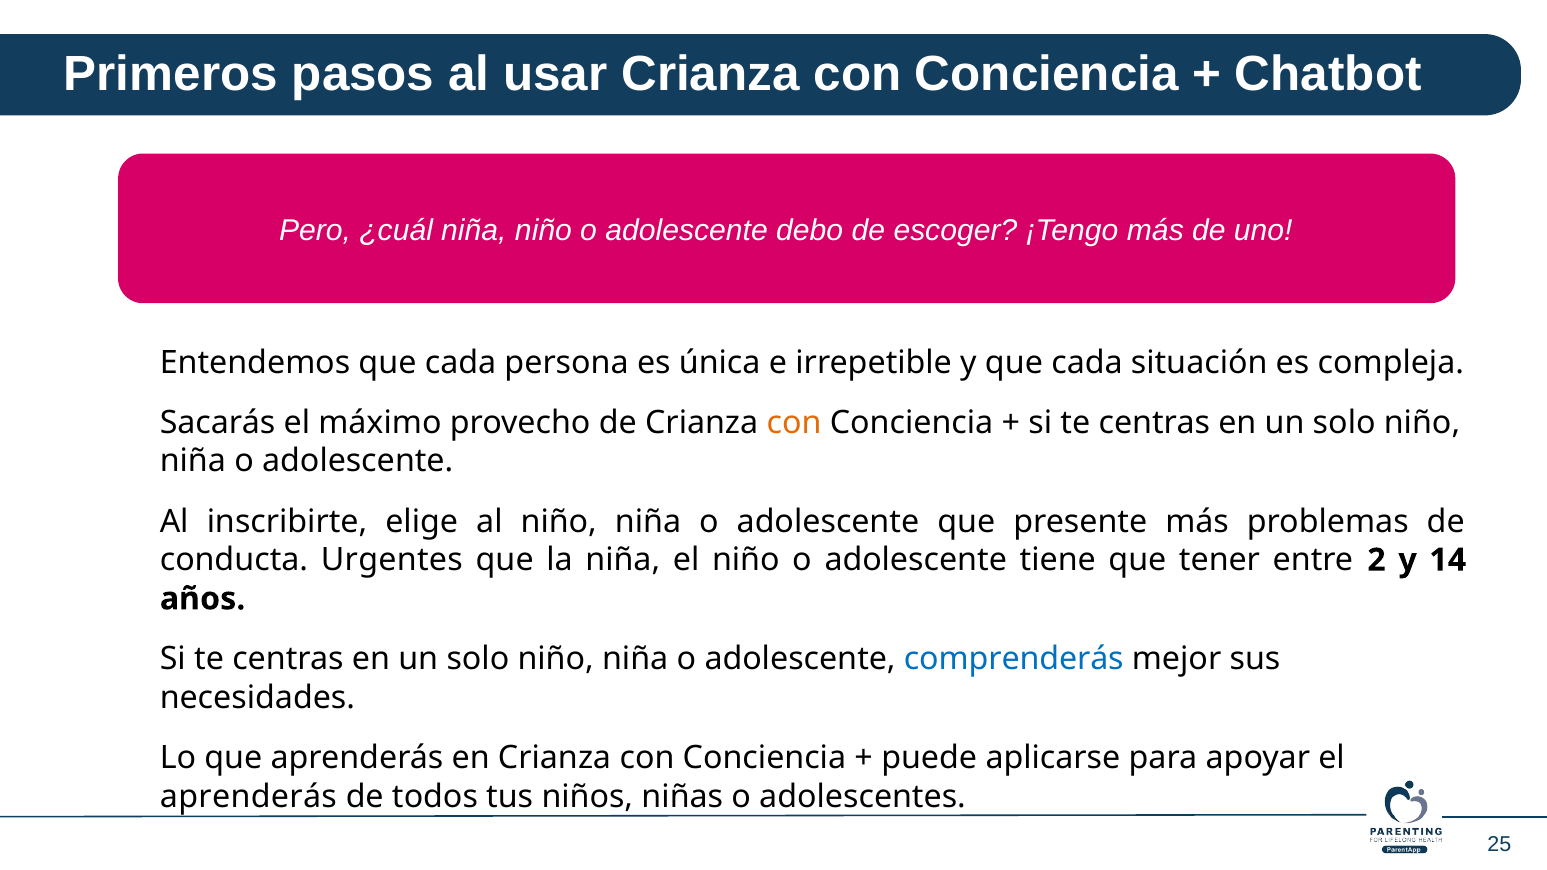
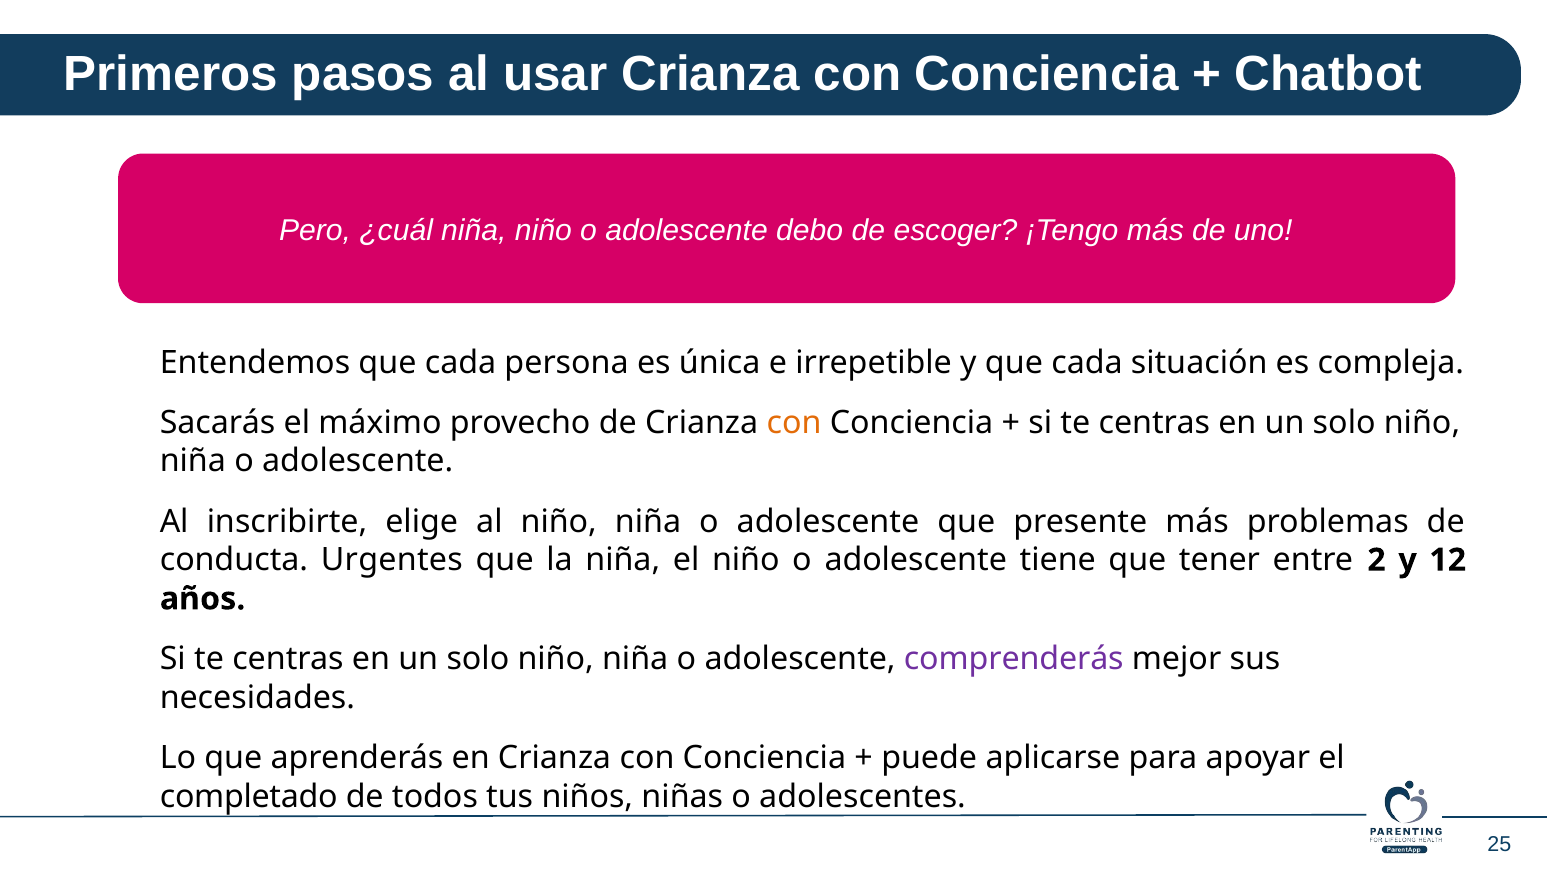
14: 14 -> 12
comprenderás colour: blue -> purple
aprenderás at (248, 797): aprenderás -> completado
